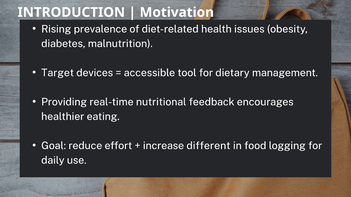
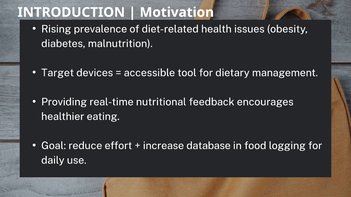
different: different -> database
